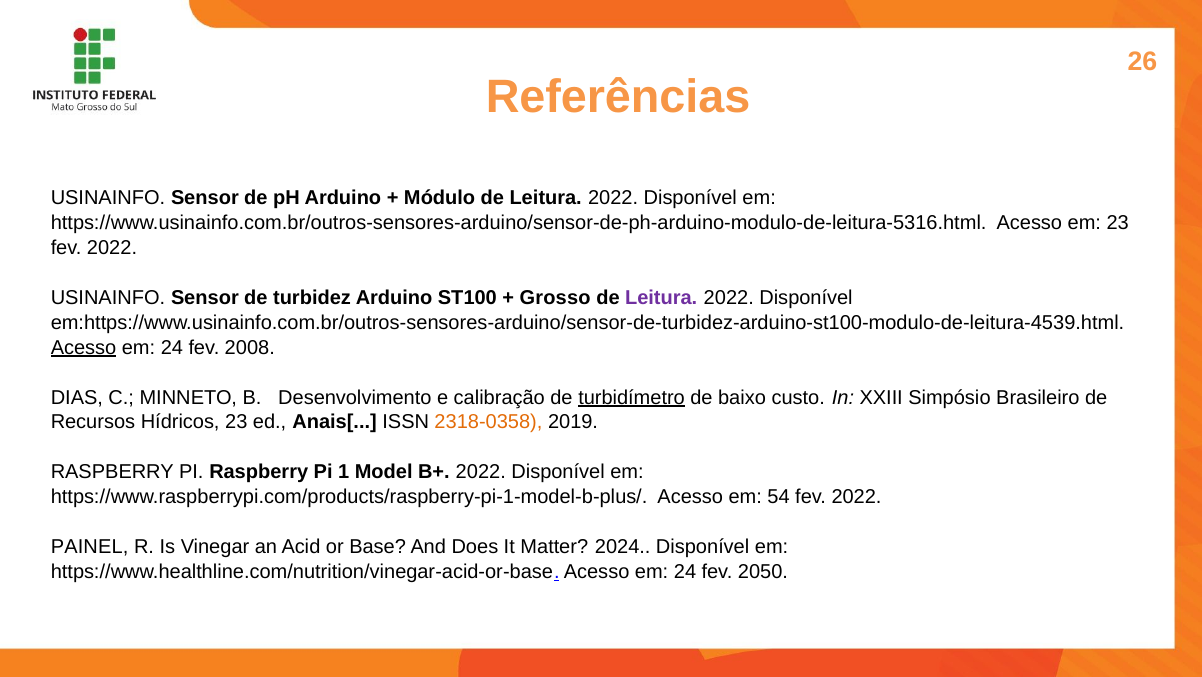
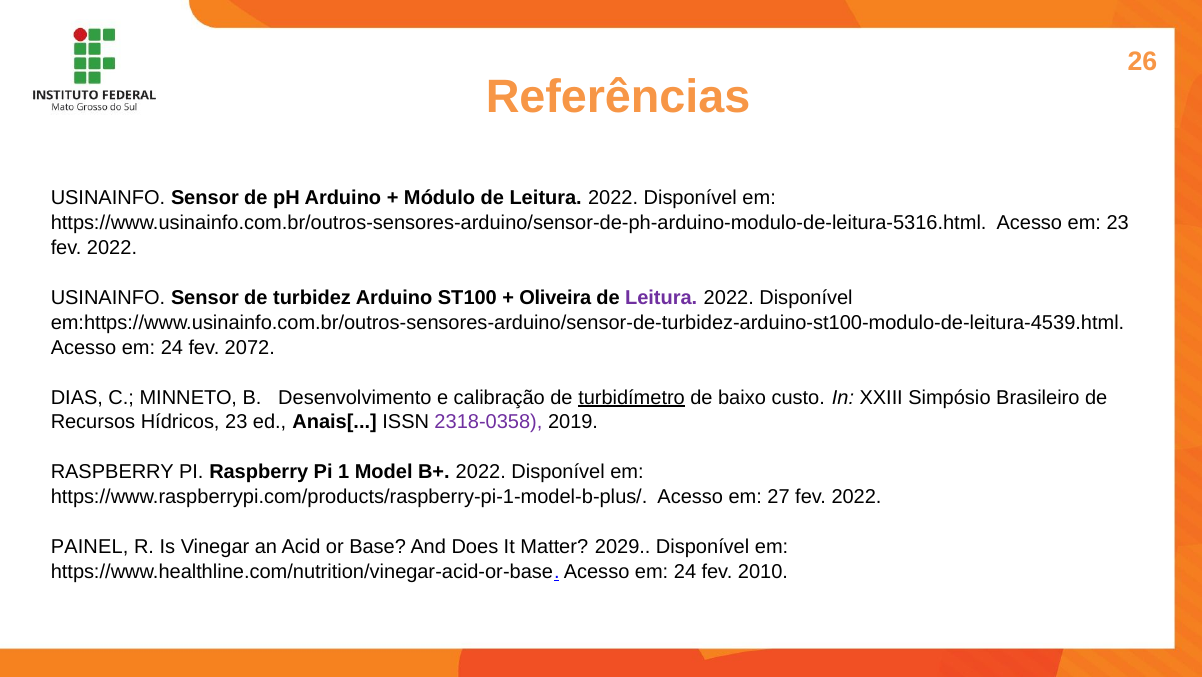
Grosso: Grosso -> Oliveira
Acesso at (84, 347) underline: present -> none
2008: 2008 -> 2072
2318-0358 colour: orange -> purple
54: 54 -> 27
2024: 2024 -> 2029
2050: 2050 -> 2010
